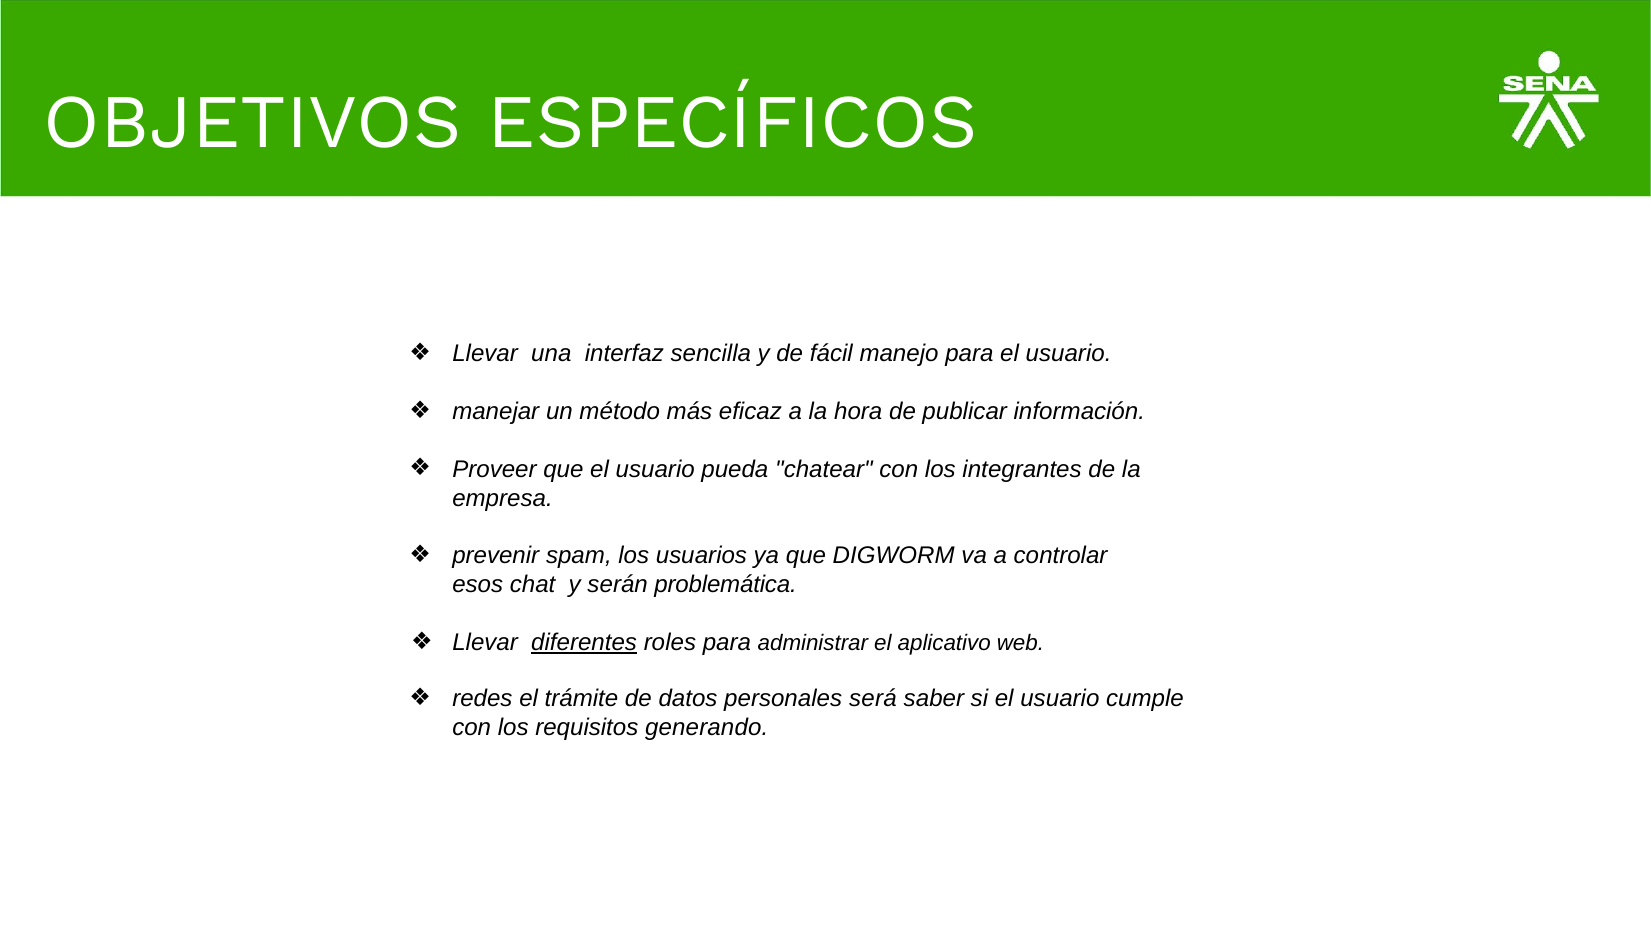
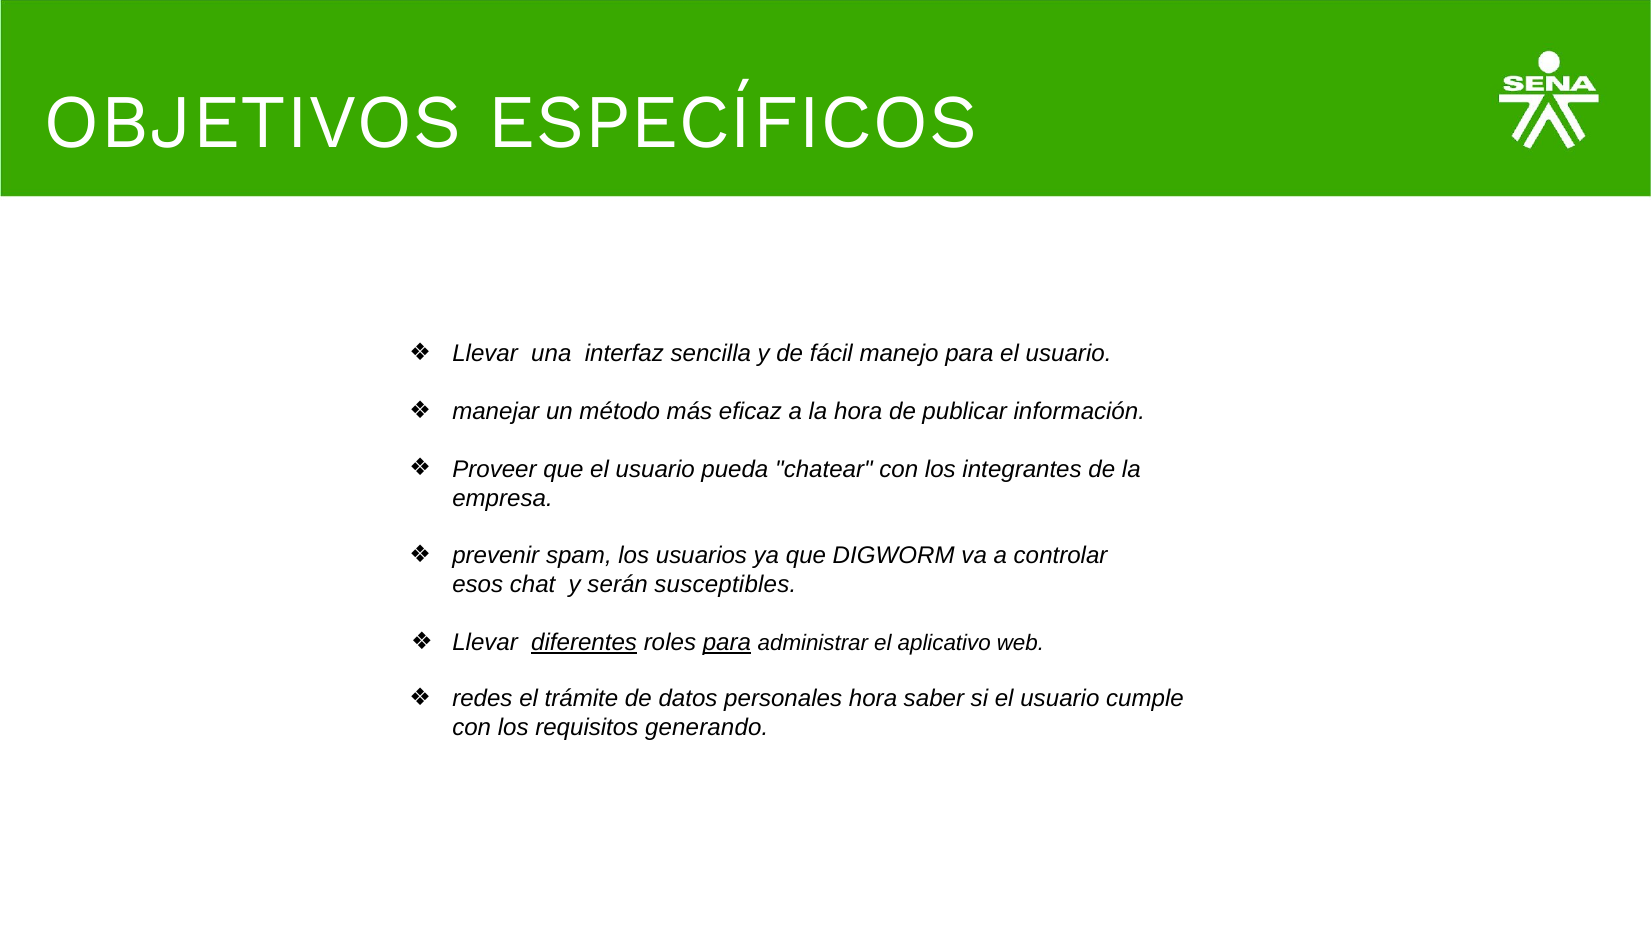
problemática: problemática -> susceptibles
para at (727, 643) underline: none -> present
personales será: será -> hora
